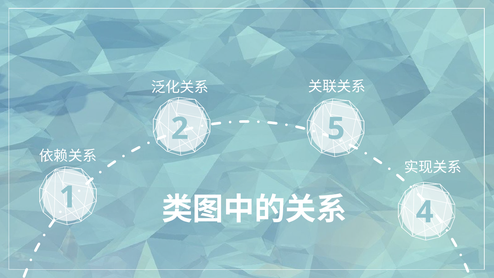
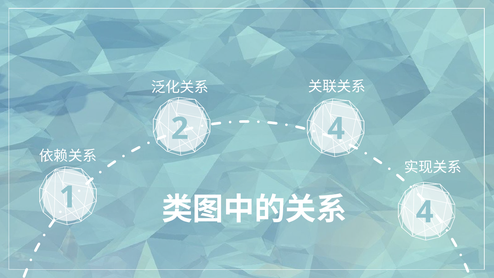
2 5: 5 -> 4
